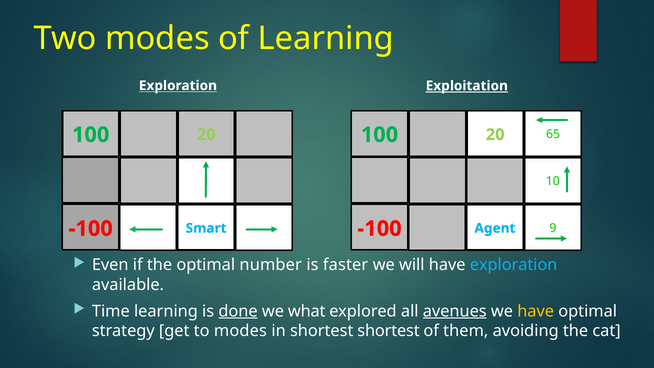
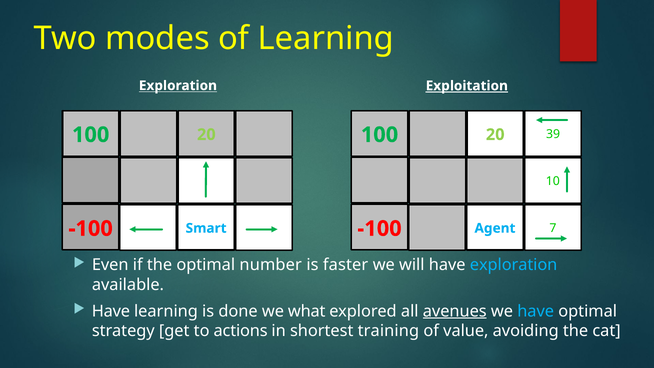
65: 65 -> 39
9: 9 -> 7
Time at (111, 311): Time -> Have
done underline: present -> none
have at (536, 311) colour: yellow -> light blue
to modes: modes -> actions
shortest shortest: shortest -> training
them: them -> value
